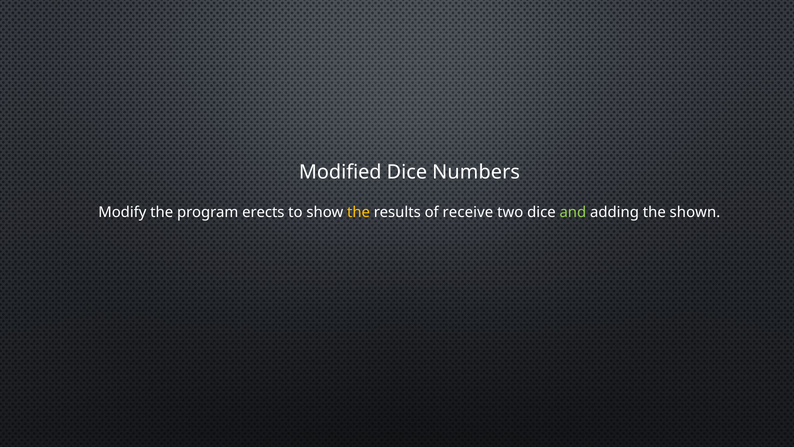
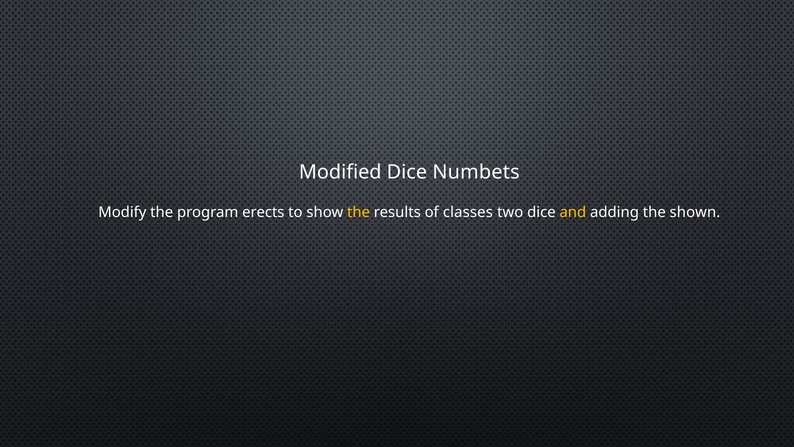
Numbers: Numbers -> Numbets
receive: receive -> classes
and colour: light green -> yellow
